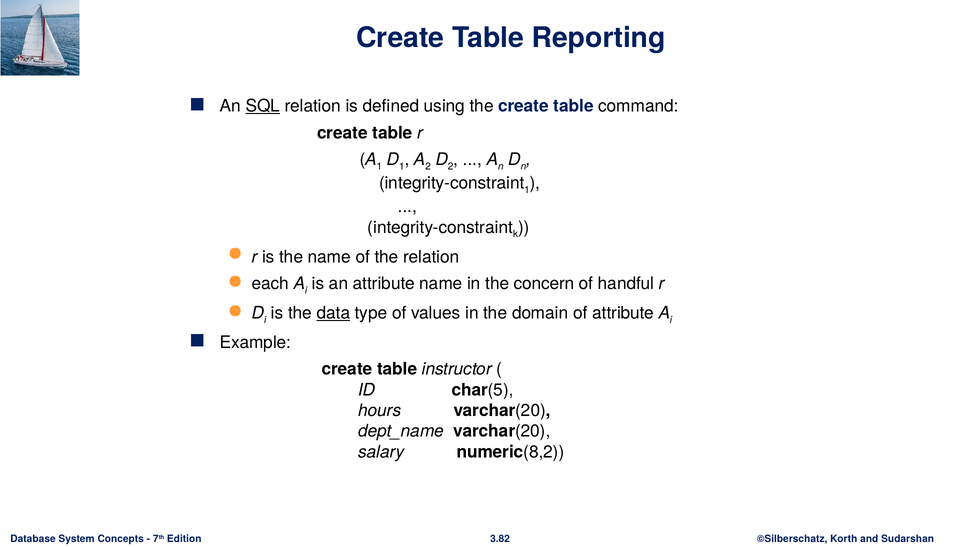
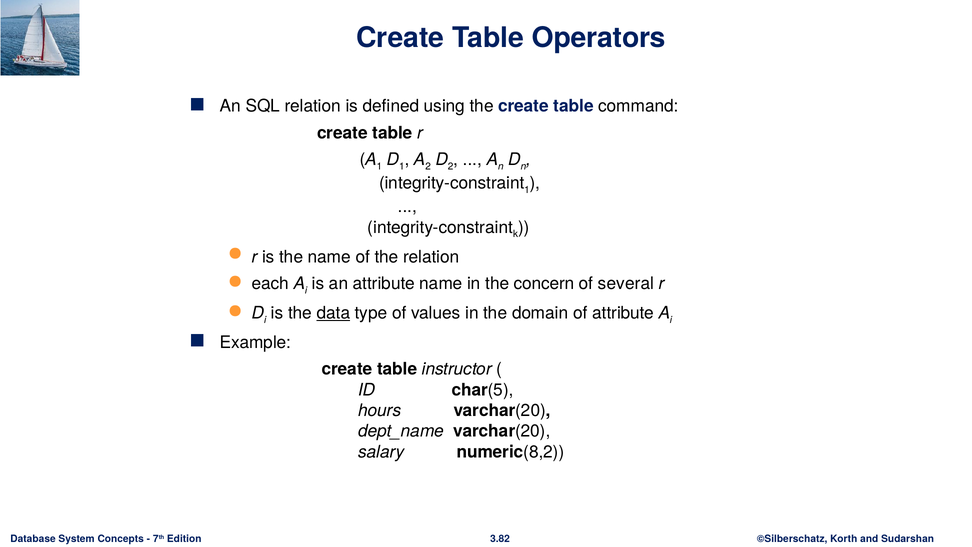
Reporting: Reporting -> Operators
SQL underline: present -> none
handful: handful -> several
